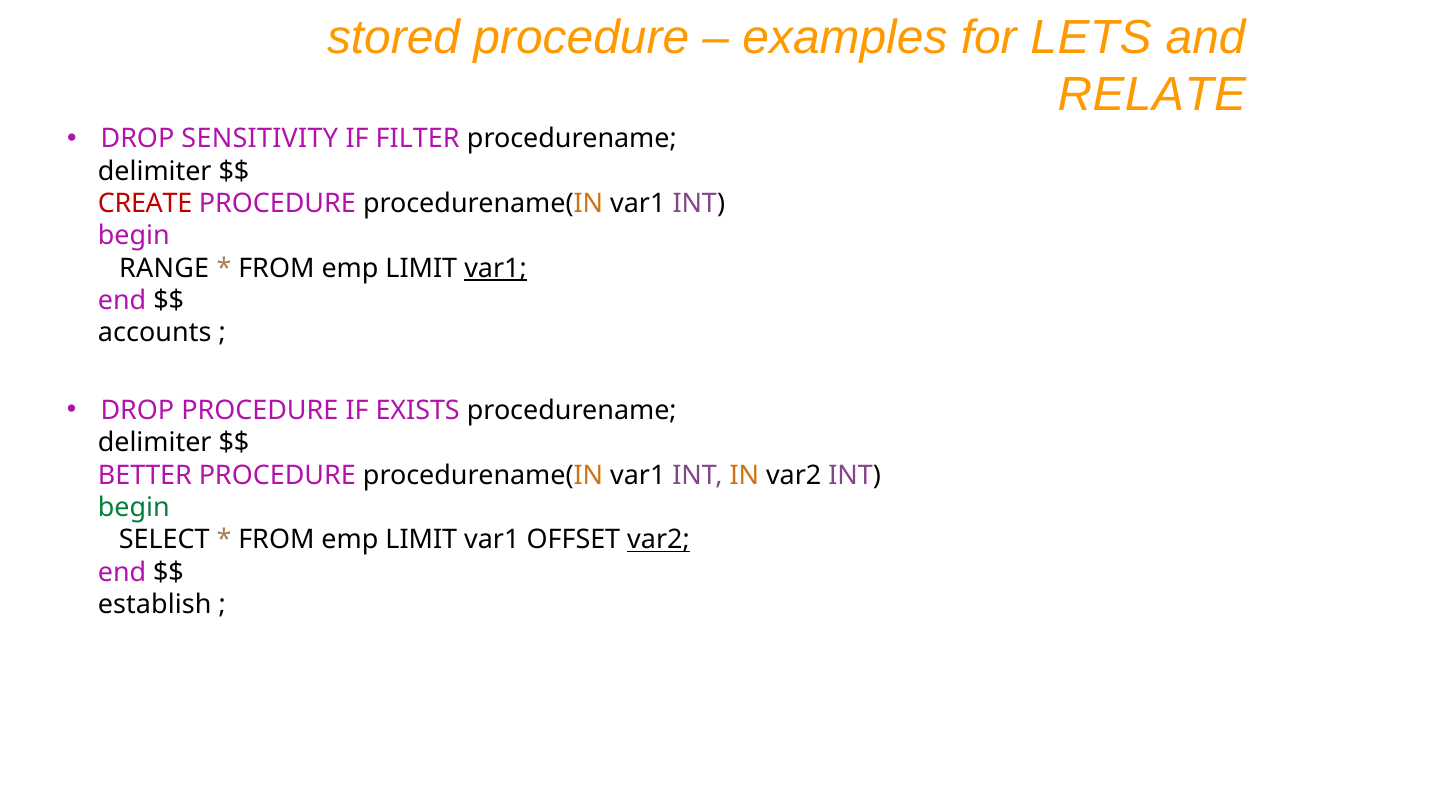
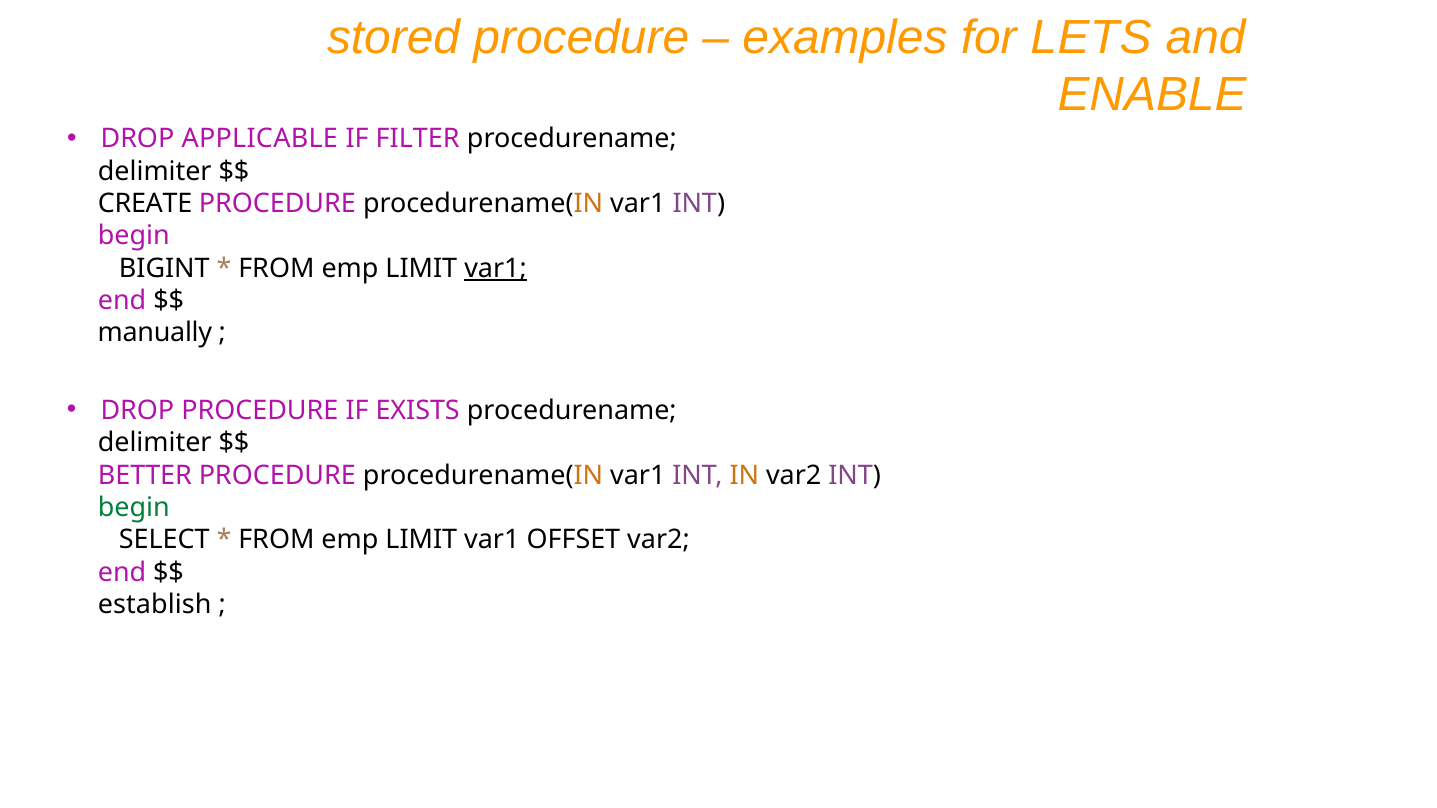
RELATE: RELATE -> ENABLE
SENSITIVITY: SENSITIVITY -> APPLICABLE
CREATE colour: red -> black
RANGE: RANGE -> BIGINT
accounts: accounts -> manually
var2 at (658, 540) underline: present -> none
